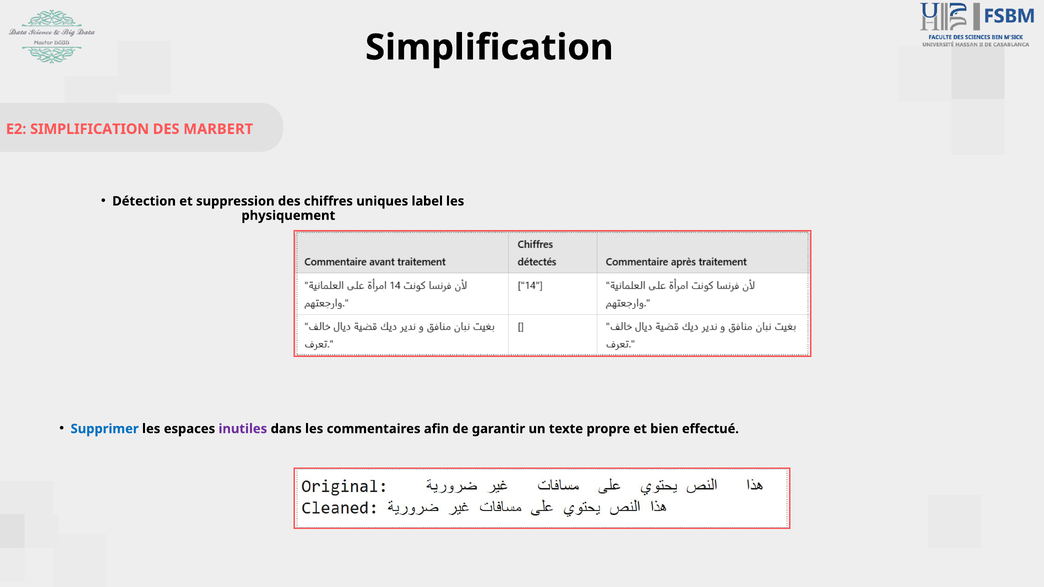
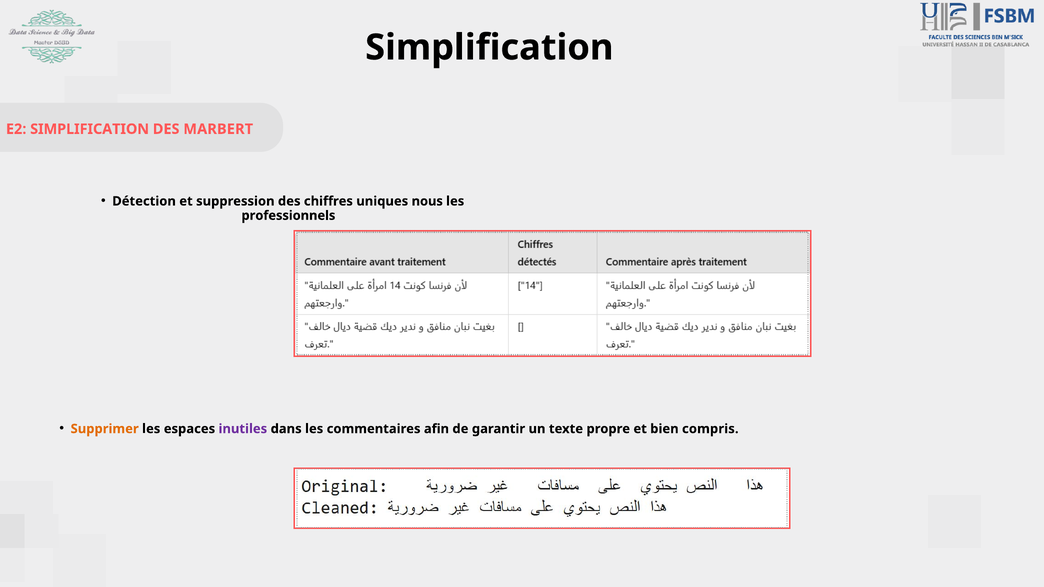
label: label -> nous
physiquement: physiquement -> professionnels
Supprimer colour: blue -> orange
effectué: effectué -> compris
